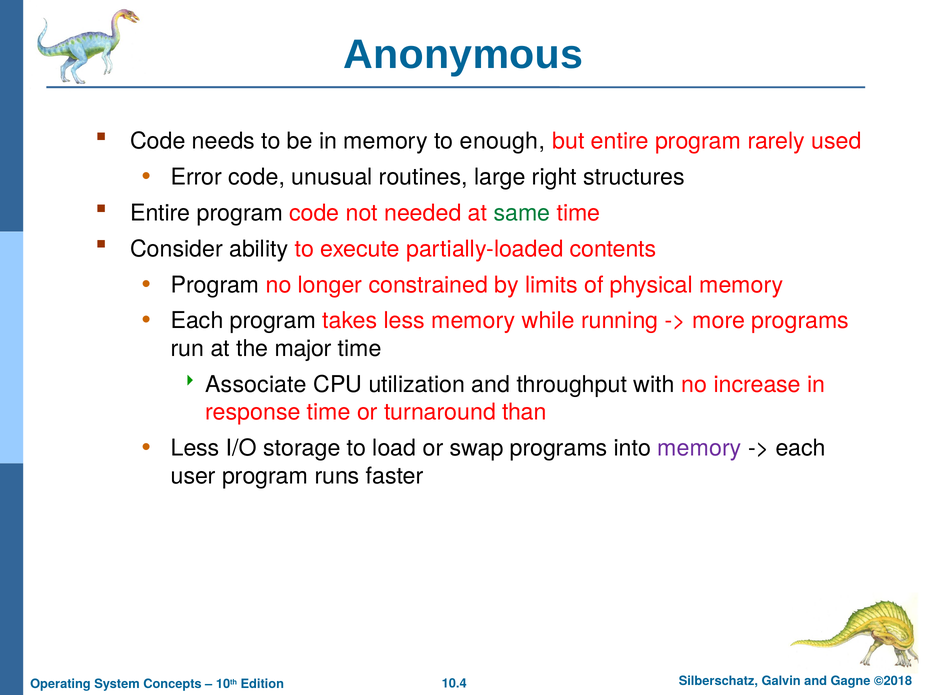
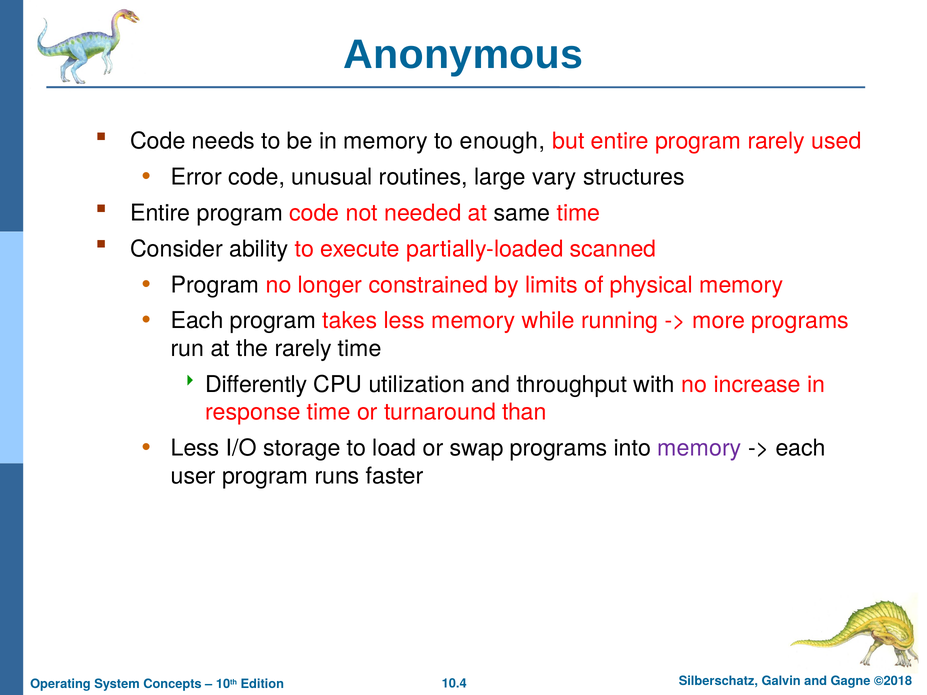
right: right -> vary
same colour: green -> black
contents: contents -> scanned
the major: major -> rarely
Associate: Associate -> Differently
